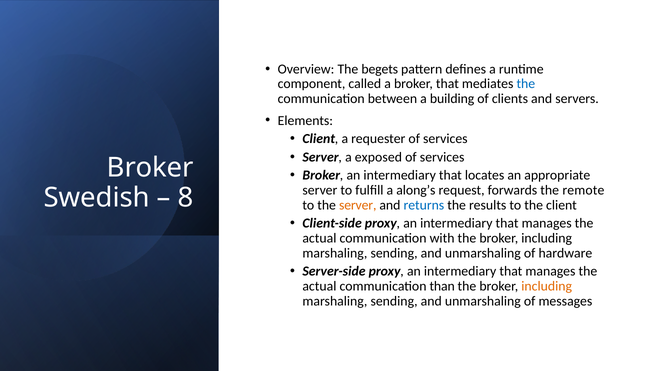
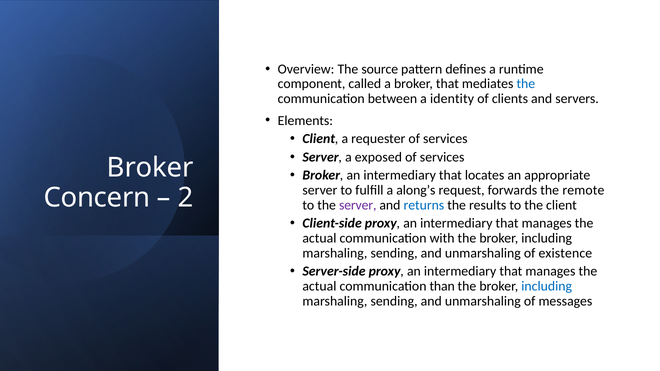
begets: begets -> source
building: building -> identity
Swedish: Swedish -> Concern
8: 8 -> 2
server at (358, 205) colour: orange -> purple
hardware: hardware -> existence
including at (547, 286) colour: orange -> blue
